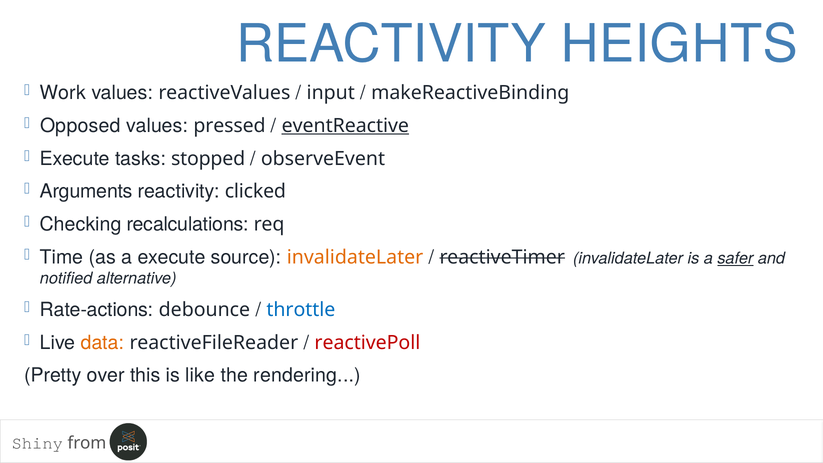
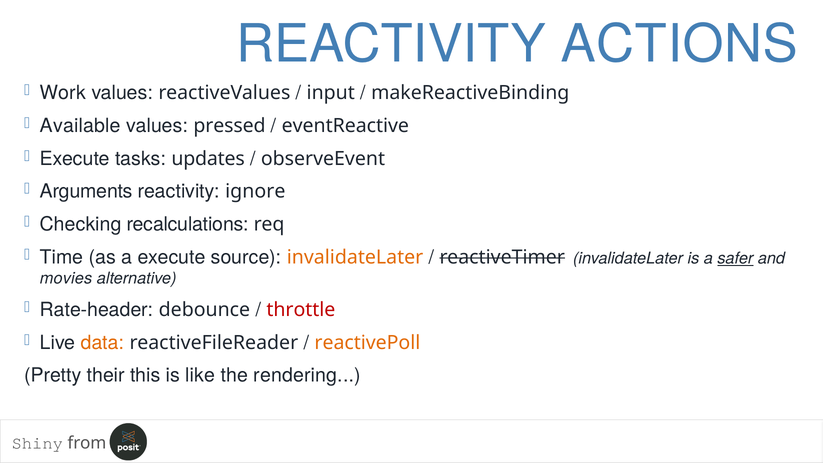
HEIGHTS: HEIGHTS -> ACTIONS
Opposed: Opposed -> Available
eventReactive underline: present -> none
stopped: stopped -> updates
clicked: clicked -> ignore
notified: notified -> movies
Rate-actions: Rate-actions -> Rate-header
throttle colour: blue -> red
reactivePoll colour: red -> orange
over: over -> their
